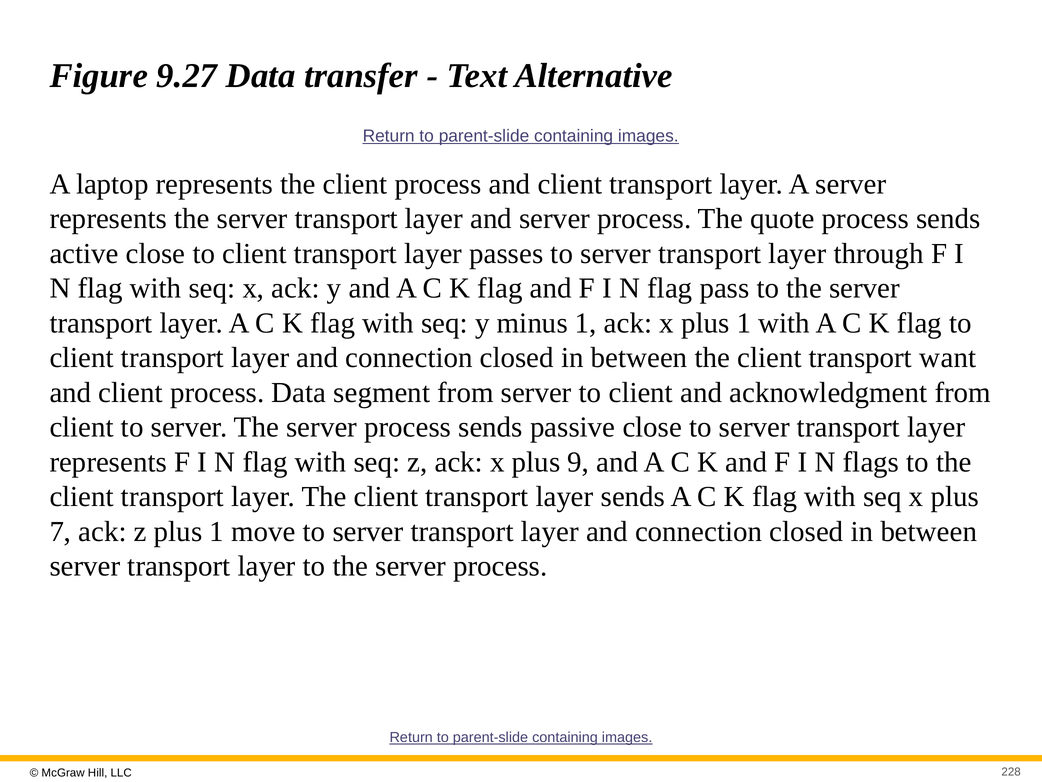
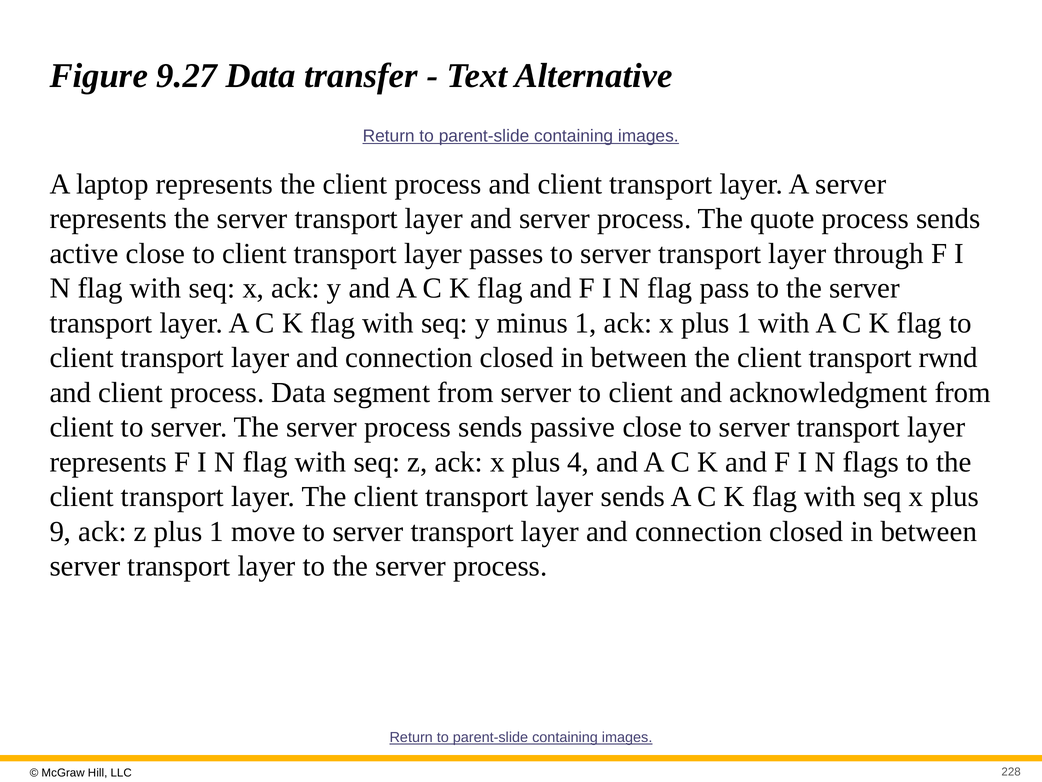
want: want -> rwnd
9: 9 -> 4
7: 7 -> 9
